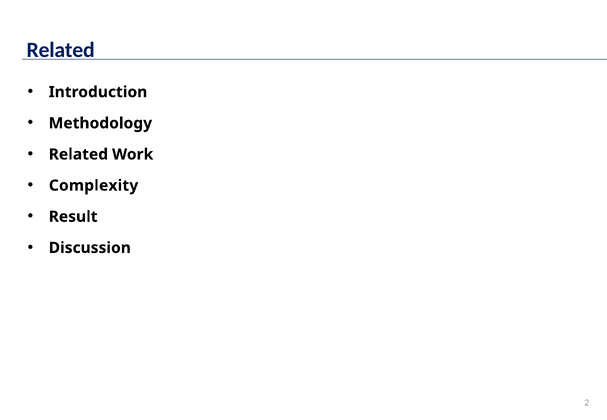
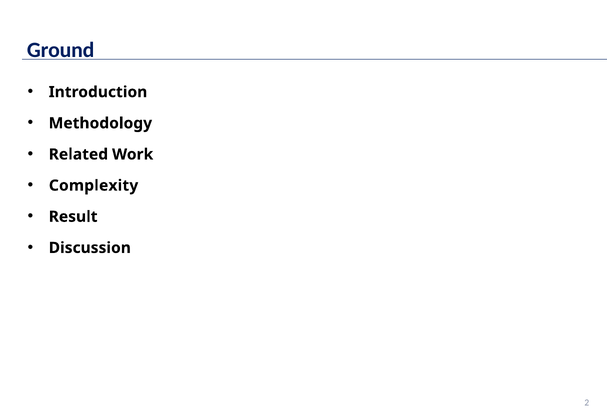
Related at (61, 50): Related -> Ground
